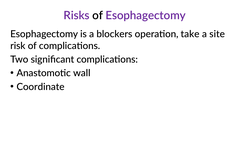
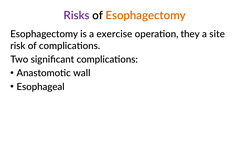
Esophagectomy at (146, 15) colour: purple -> orange
blockers: blockers -> exercise
take: take -> they
Coordinate: Coordinate -> Esophageal
